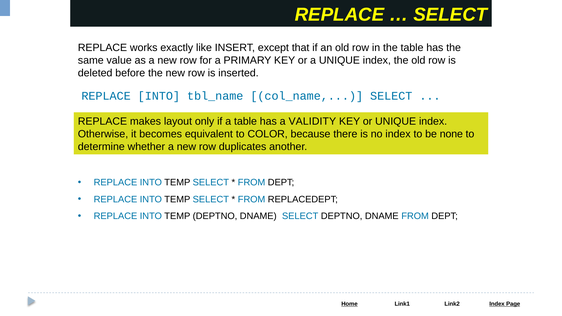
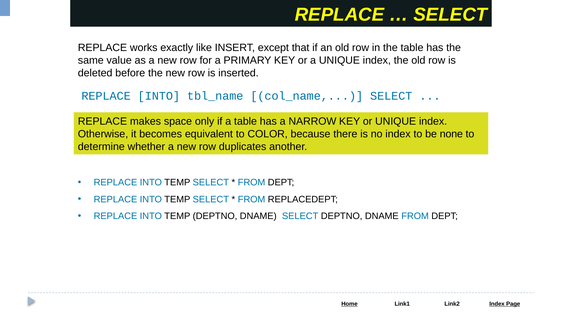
layout: layout -> space
VALIDITY: VALIDITY -> NARROW
